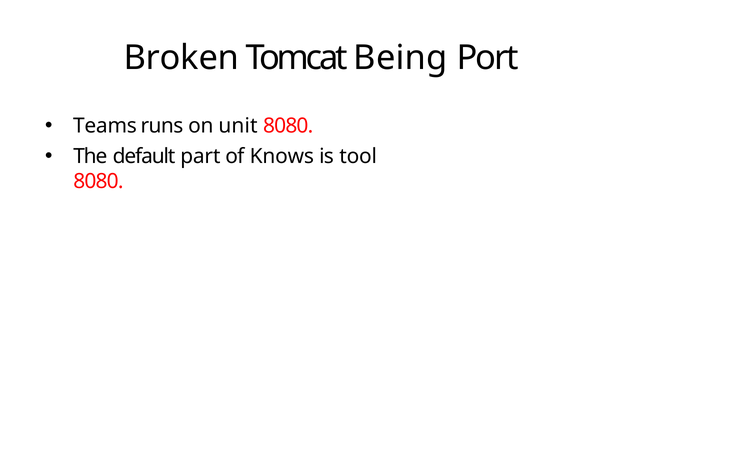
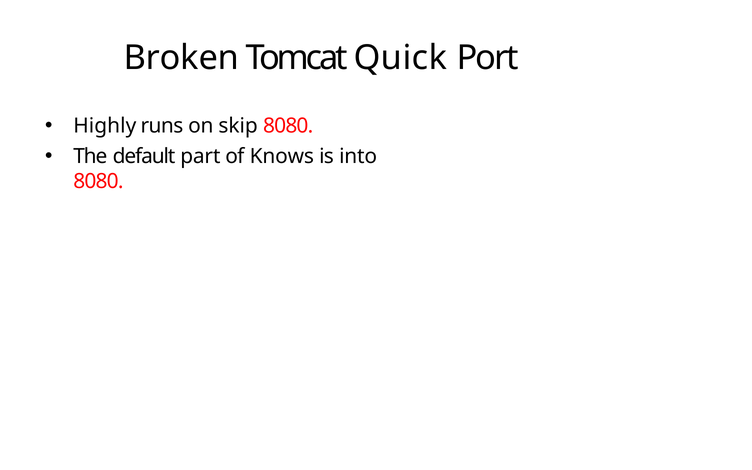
Being: Being -> Quick
Teams: Teams -> Highly
unit: unit -> skip
tool: tool -> into
